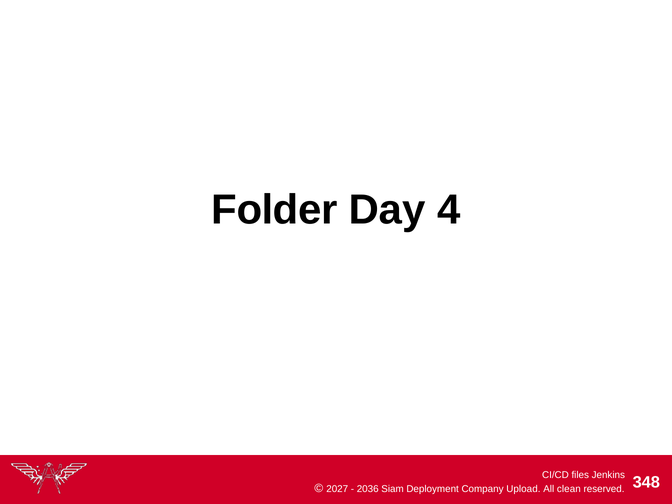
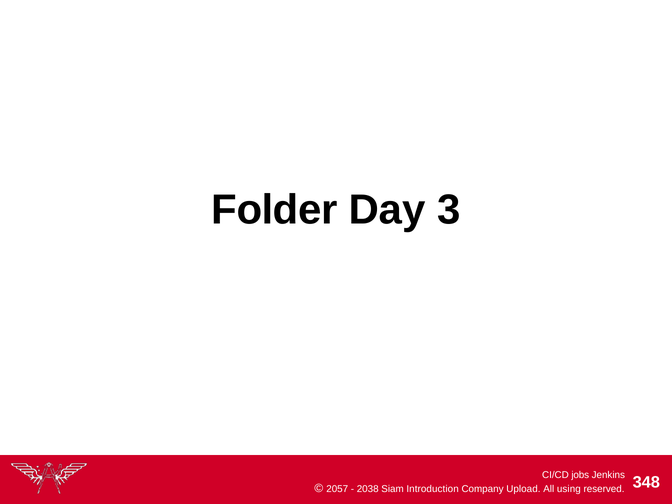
4: 4 -> 3
files: files -> jobs
2027: 2027 -> 2057
2036: 2036 -> 2038
Deployment: Deployment -> Introduction
clean: clean -> using
